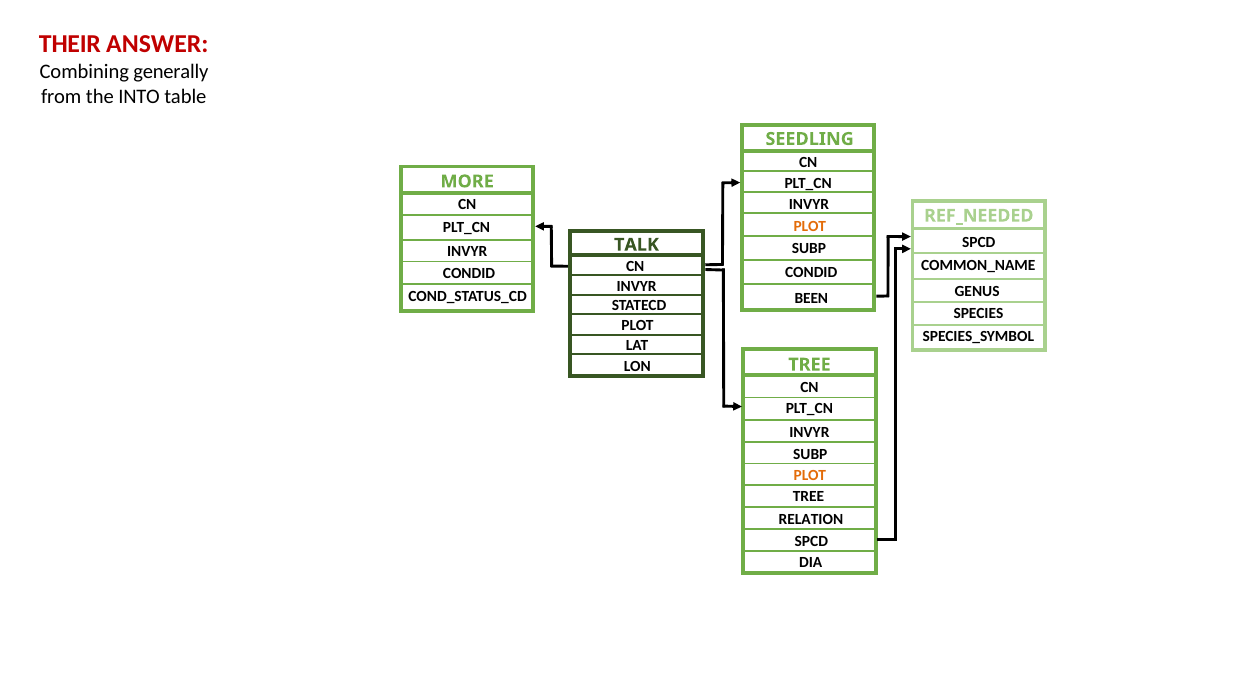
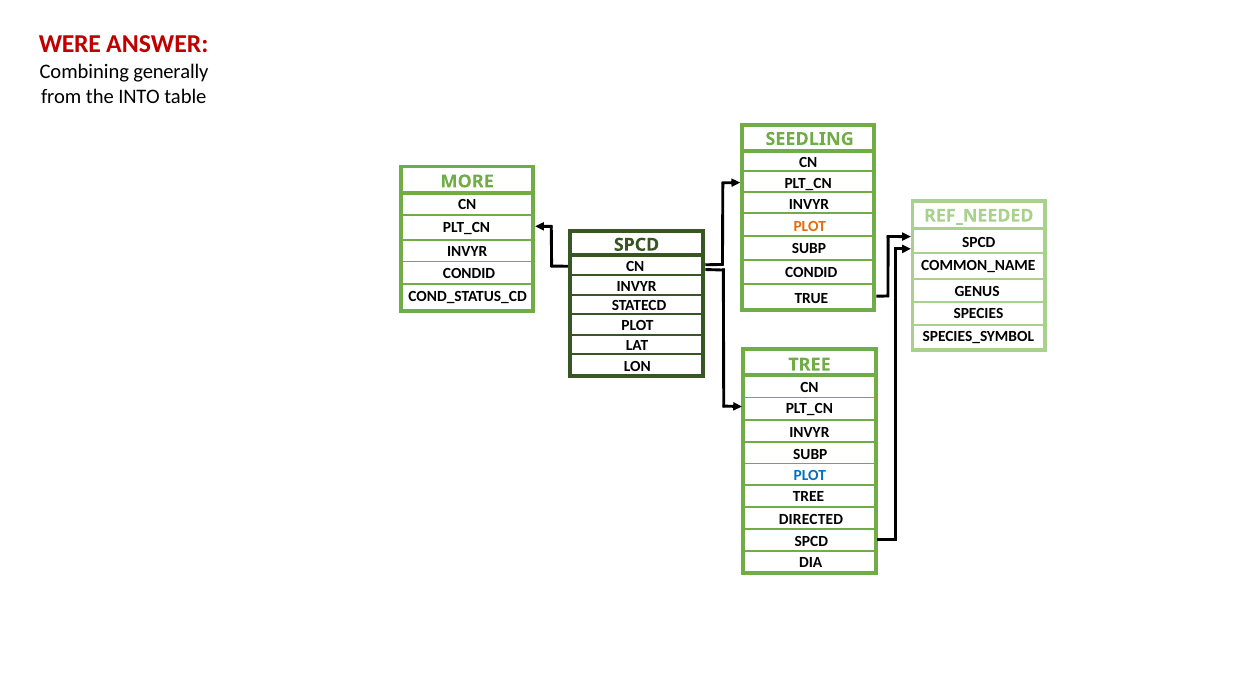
THEIR: THEIR -> WERE
TALK at (636, 245): TALK -> SPCD
BEEN: BEEN -> TRUE
PLOT at (810, 475) colour: orange -> blue
RELATION: RELATION -> DIRECTED
